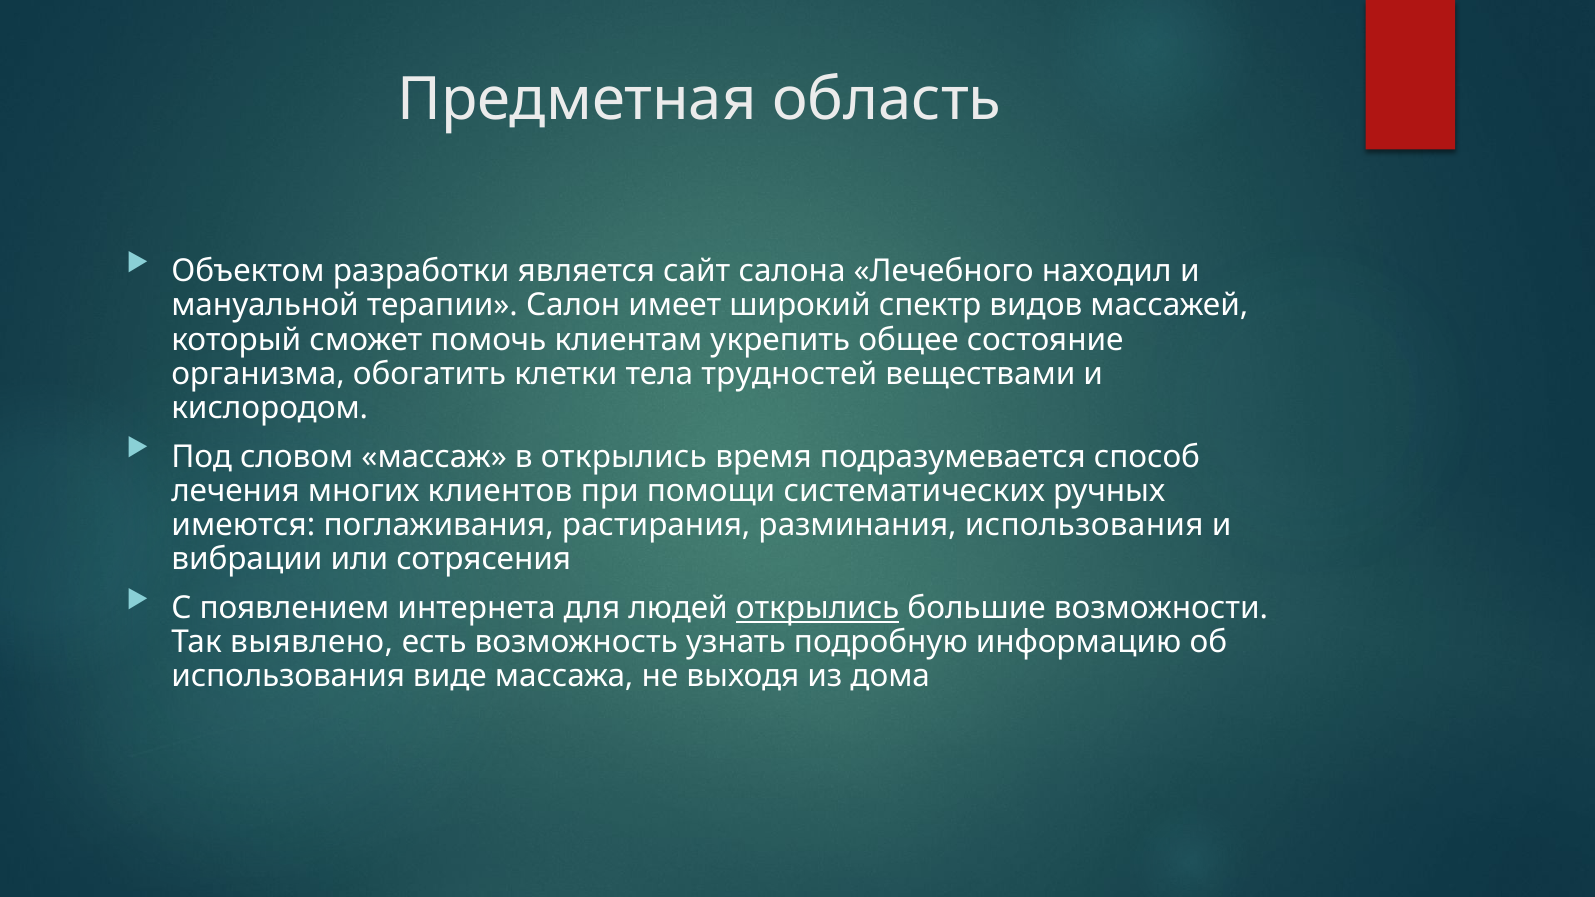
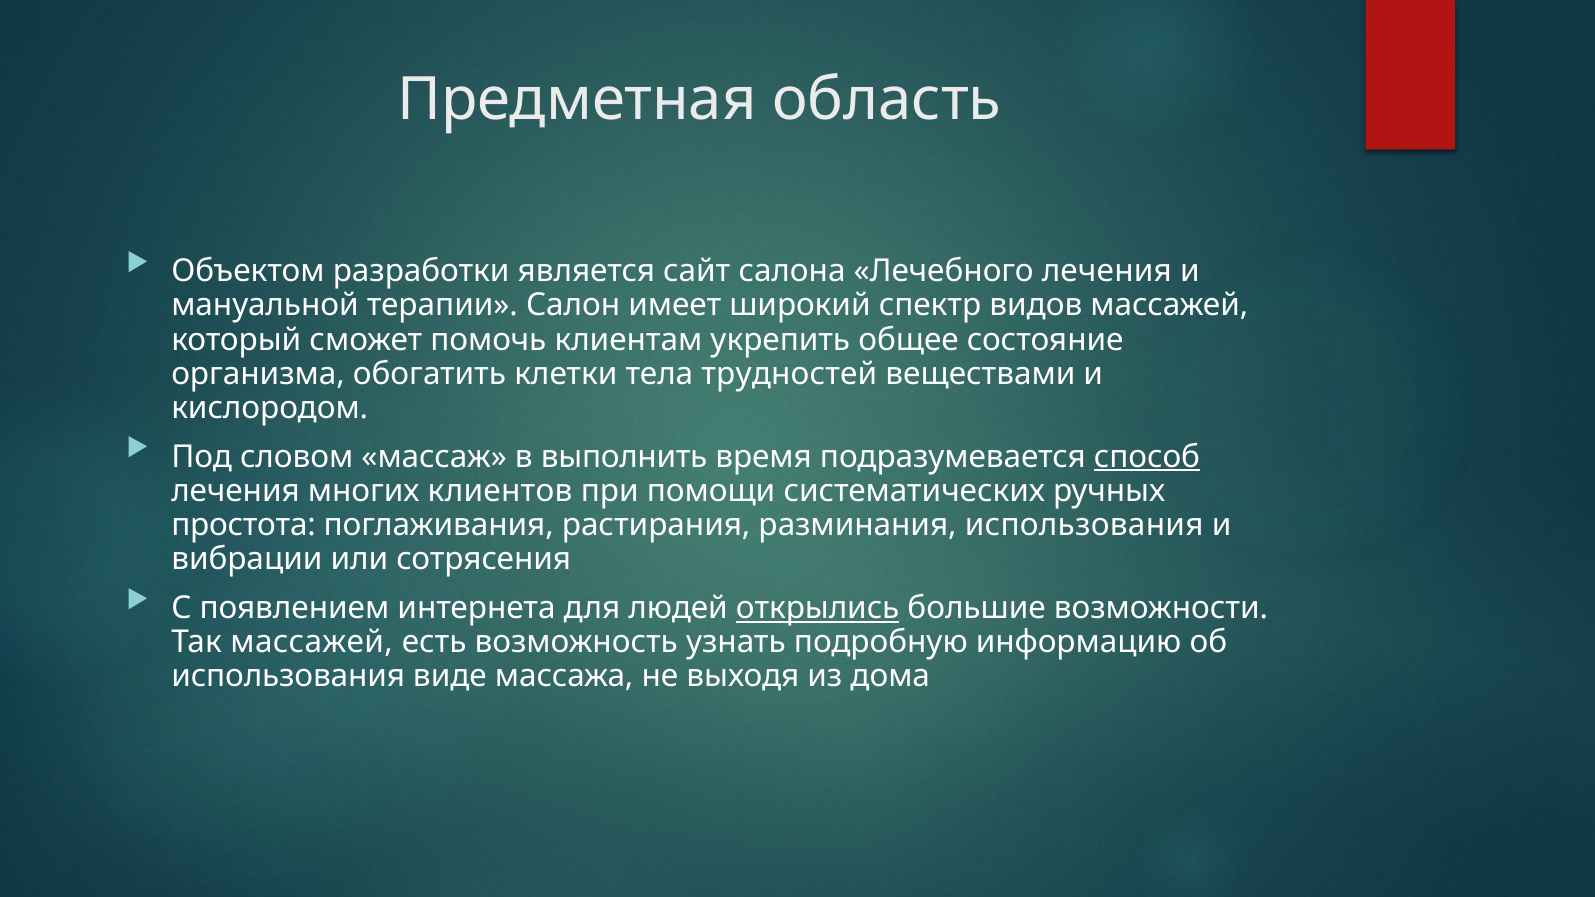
Лечебного находил: находил -> лечения
в открылись: открылись -> выполнить
способ underline: none -> present
имеются: имеются -> простота
Так выявлено: выявлено -> массажей
